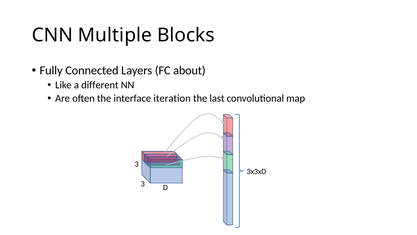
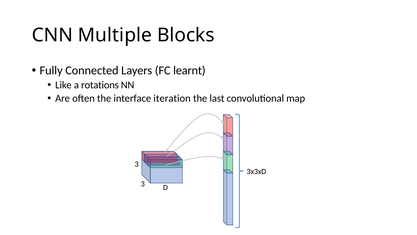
about: about -> learnt
different: different -> rotations
